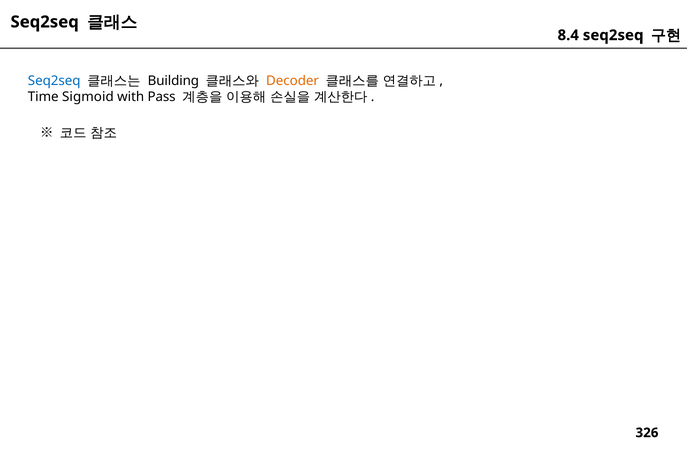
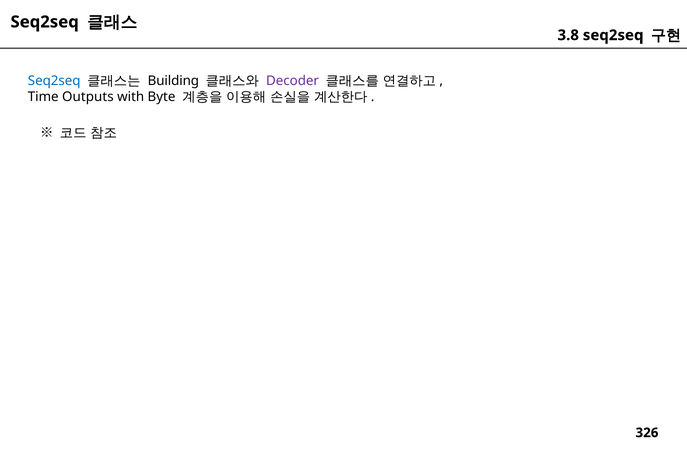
8.4: 8.4 -> 3.8
Decoder colour: orange -> purple
Sigmoid: Sigmoid -> Outputs
Pass: Pass -> Byte
